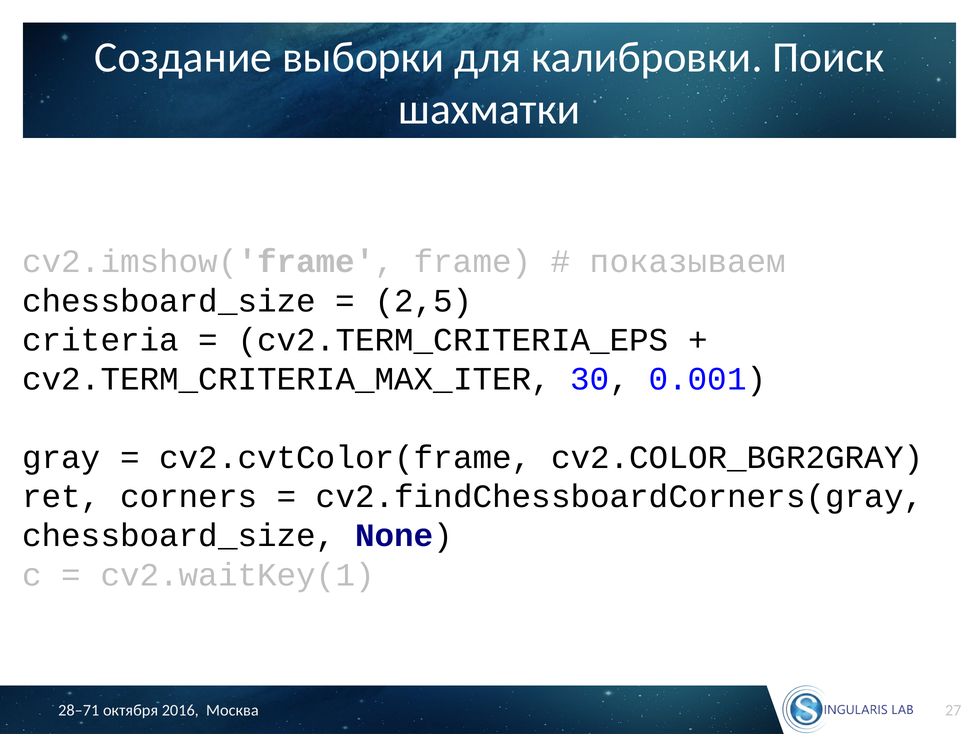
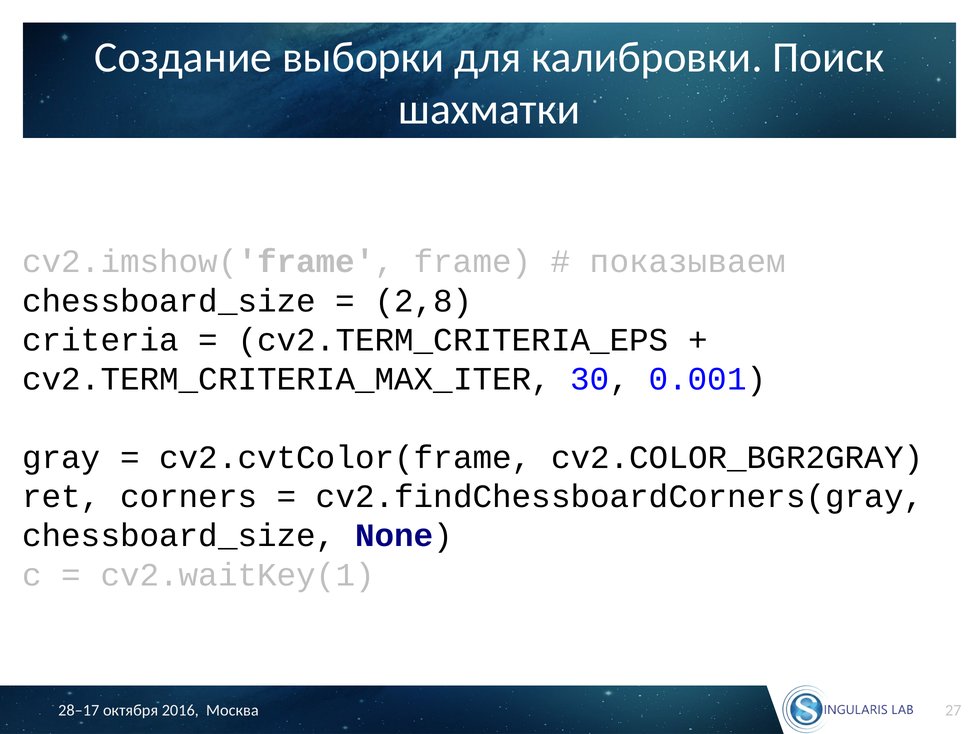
2,5: 2,5 -> 2,8
28–71: 28–71 -> 28–17
